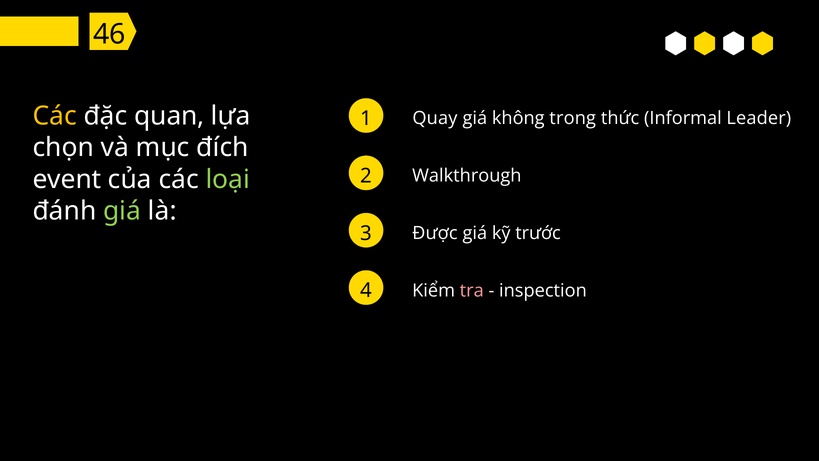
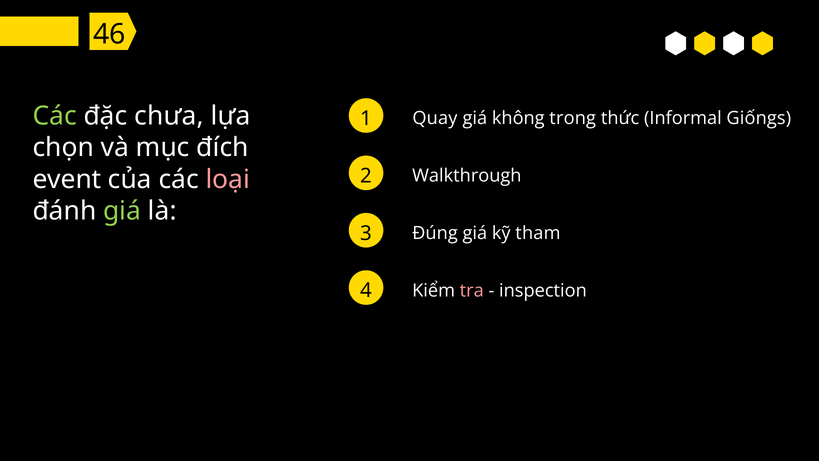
Các at (55, 116) colour: yellow -> light green
quan: quan -> chưa
Leader: Leader -> Giốngs
loại colour: light green -> pink
Được: Được -> Đúng
trước: trước -> tham
